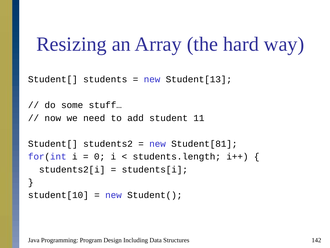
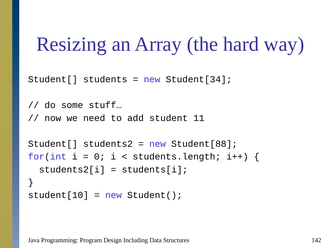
Student[13: Student[13 -> Student[34
Student[81: Student[81 -> Student[88
